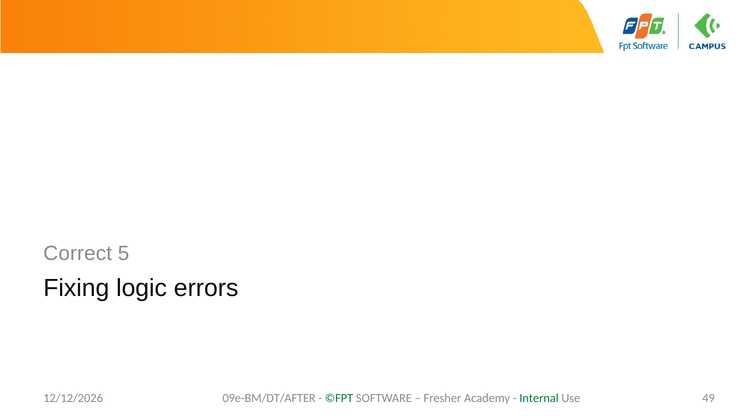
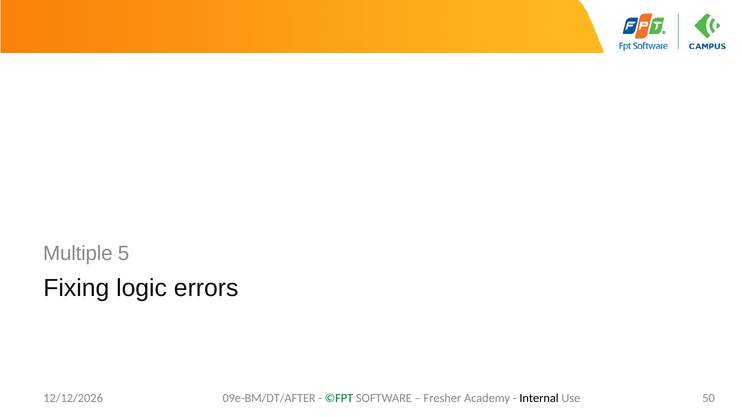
Correct: Correct -> Multiple
Internal colour: green -> black
49: 49 -> 50
